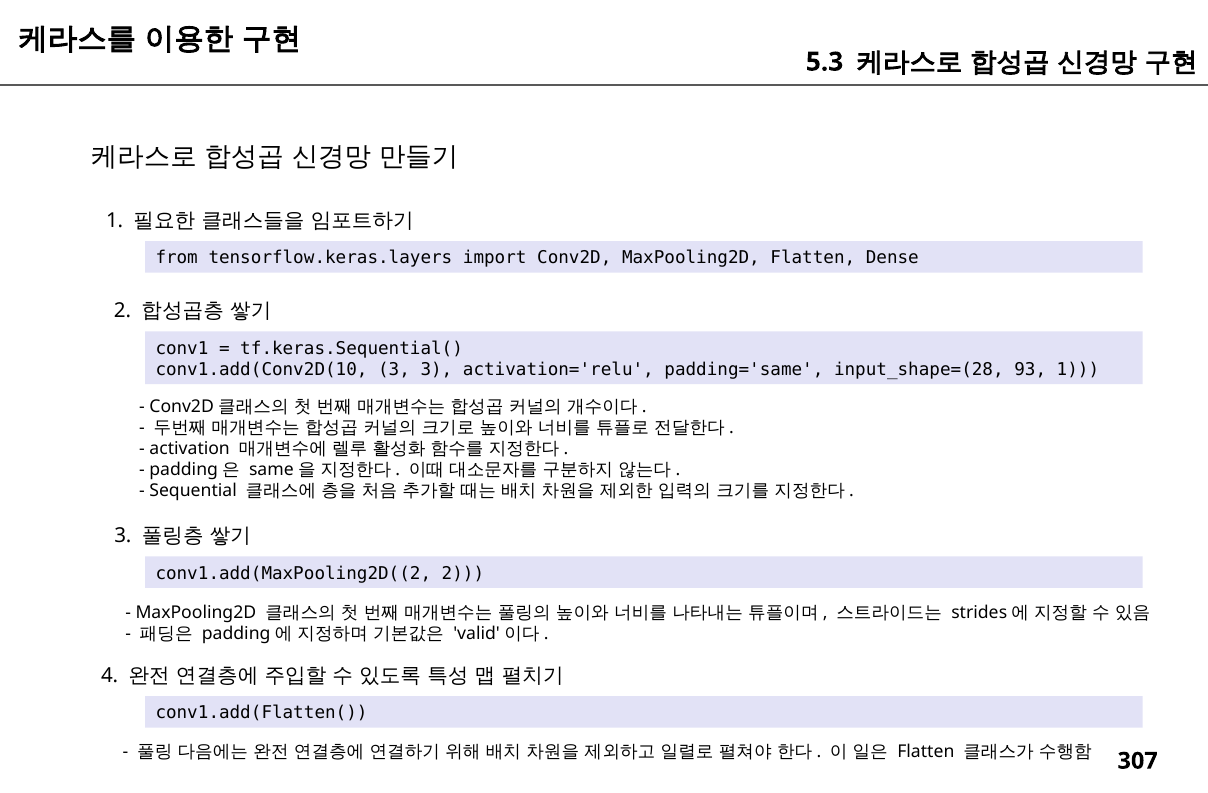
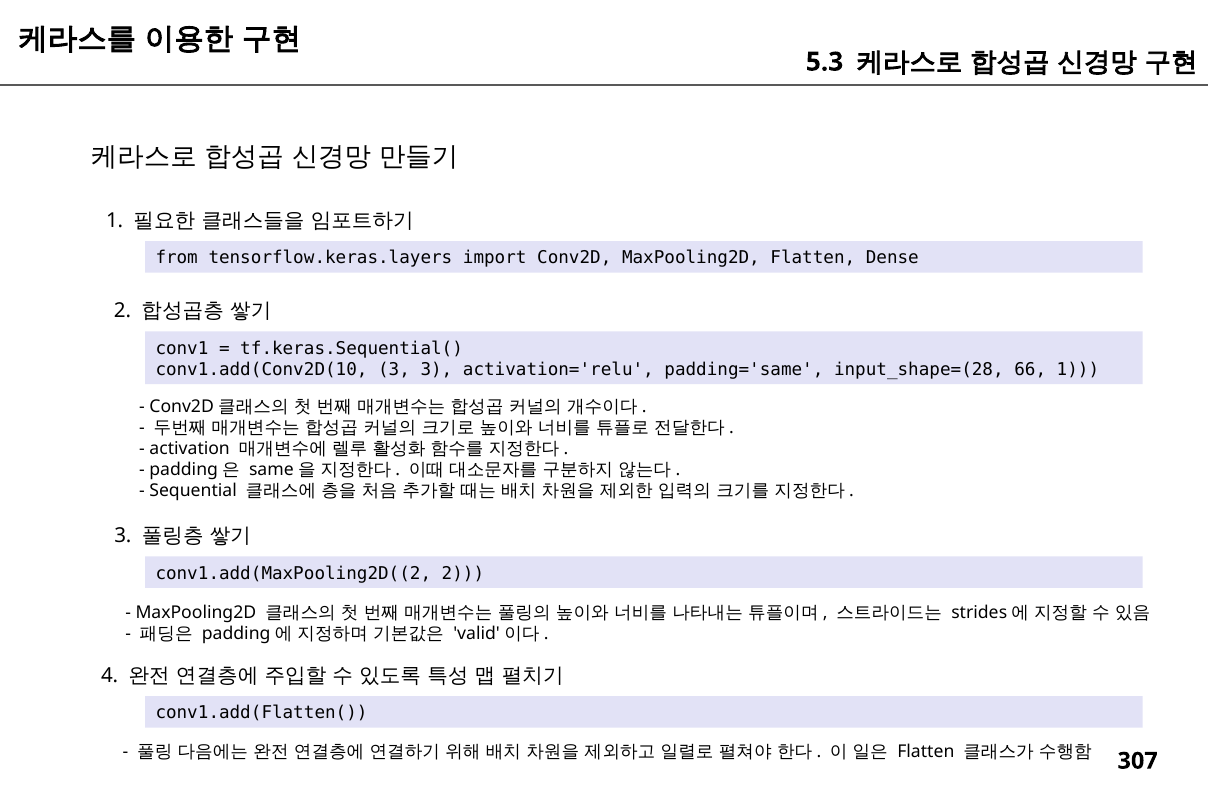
93: 93 -> 66
